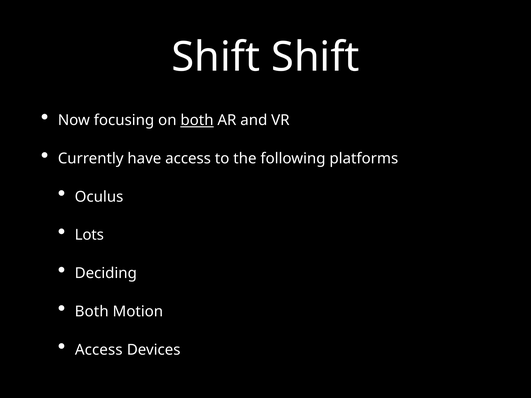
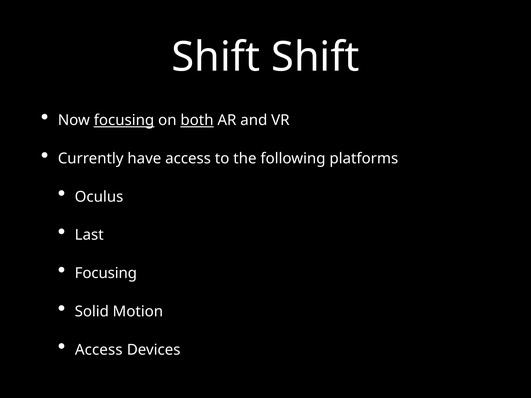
focusing at (124, 120) underline: none -> present
Lots: Lots -> Last
Deciding at (106, 273): Deciding -> Focusing
Both at (92, 312): Both -> Solid
